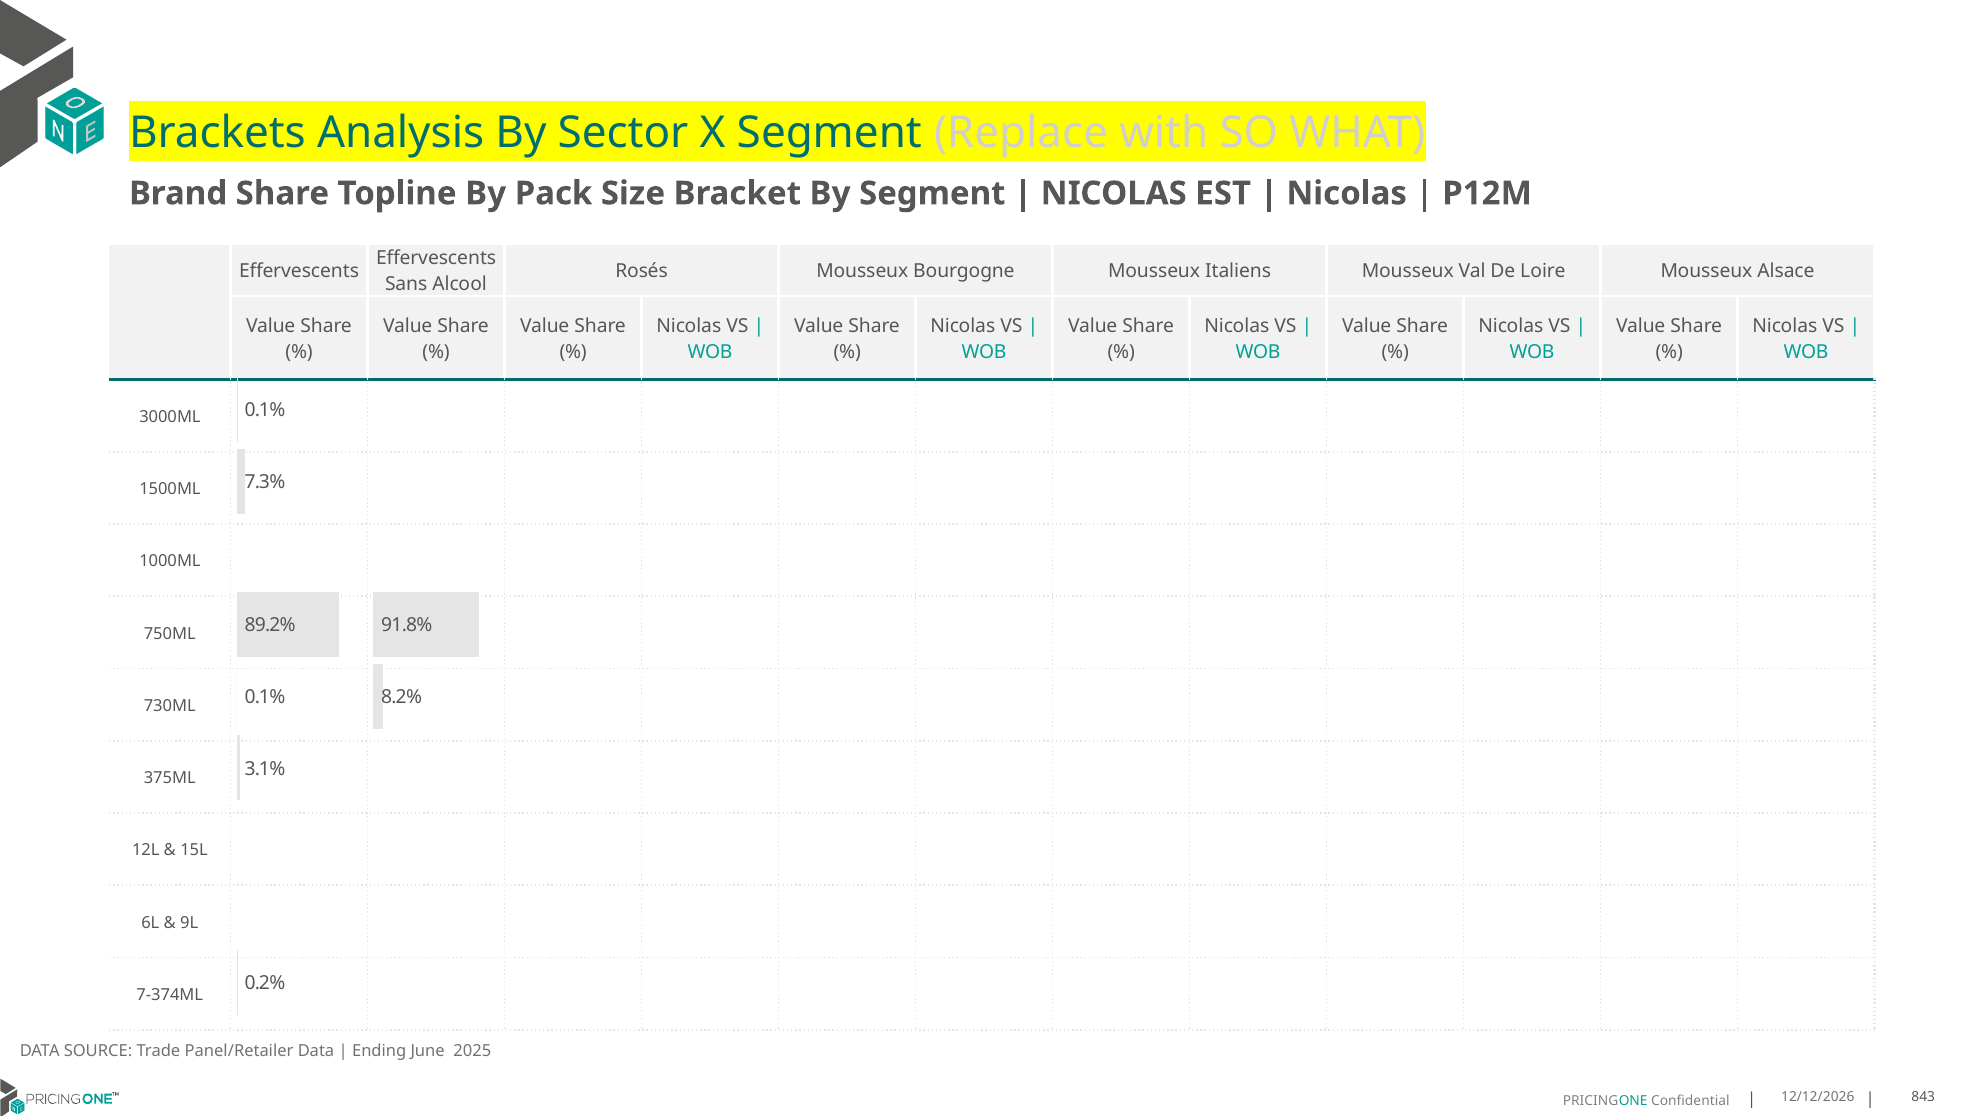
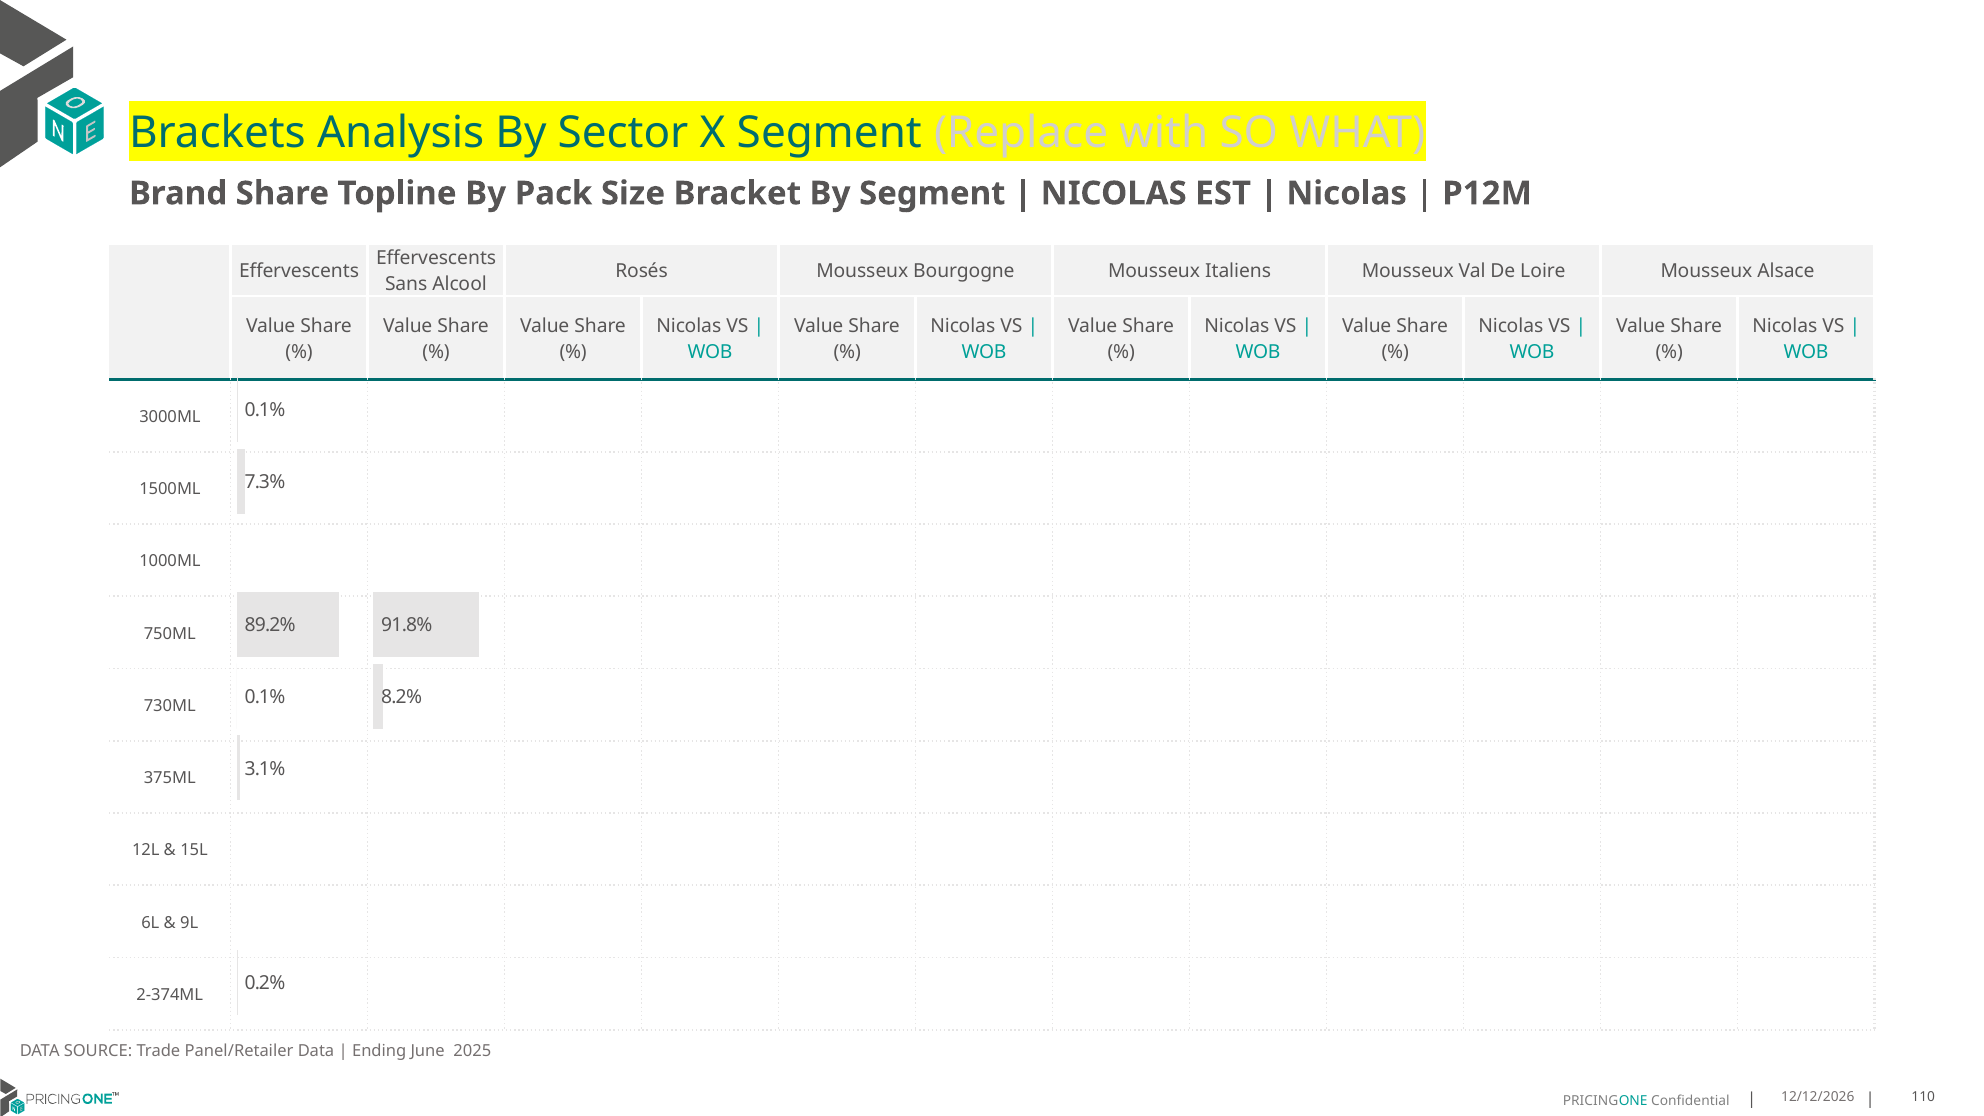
7-374ML: 7-374ML -> 2-374ML
843: 843 -> 110
